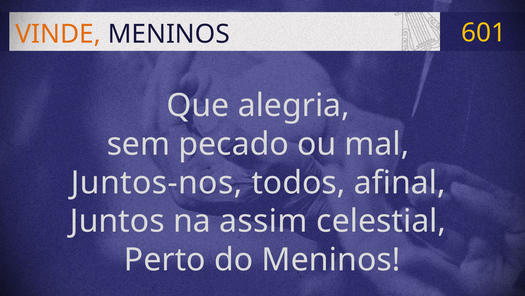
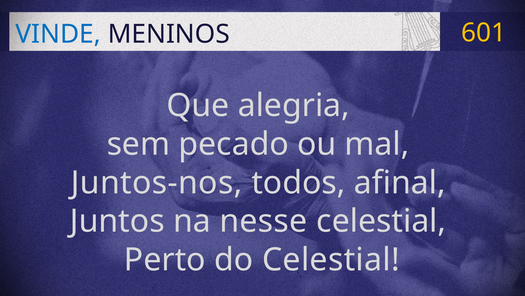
VINDE colour: orange -> blue
assim: assim -> nesse
do Meninos: Meninos -> Celestial
